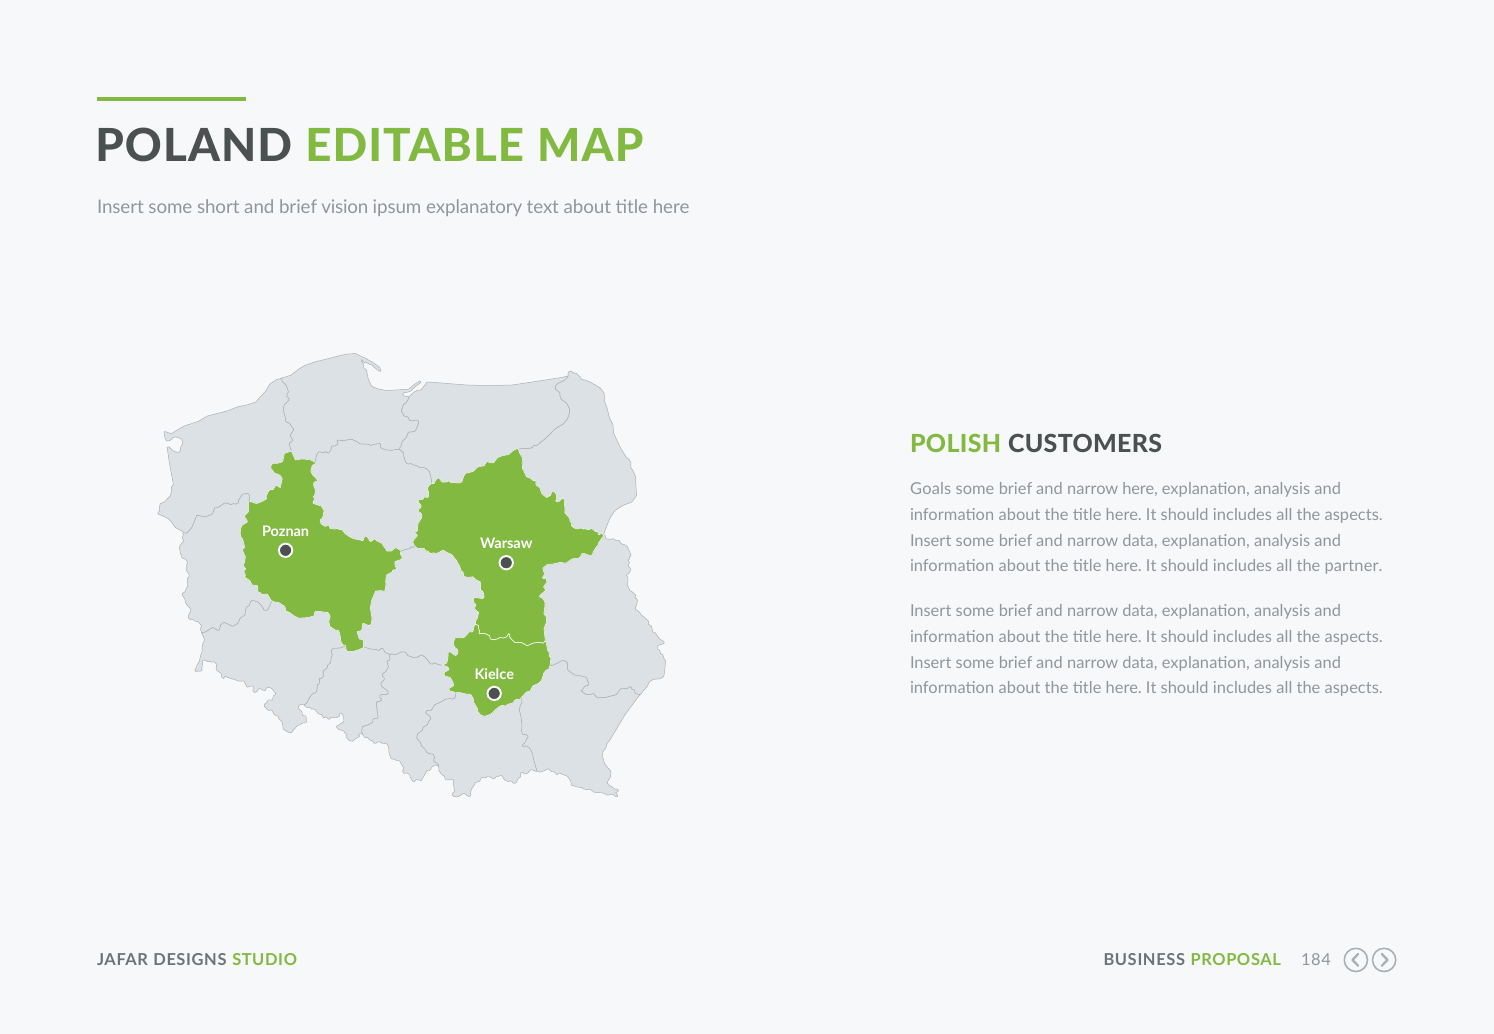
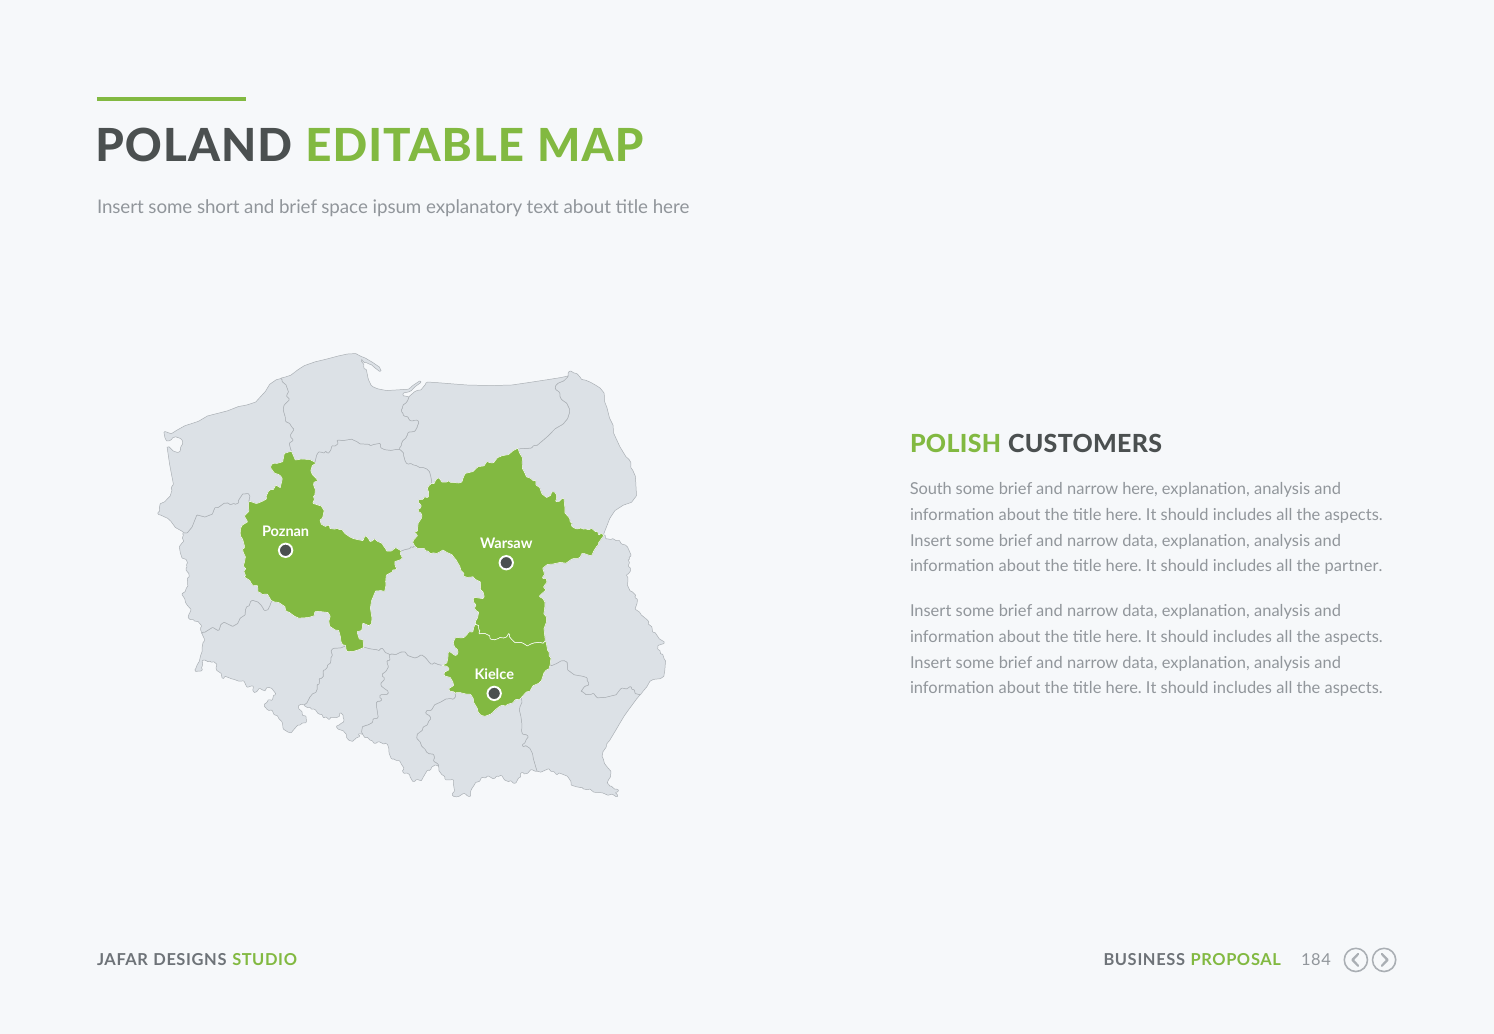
vision: vision -> space
Goals: Goals -> South
